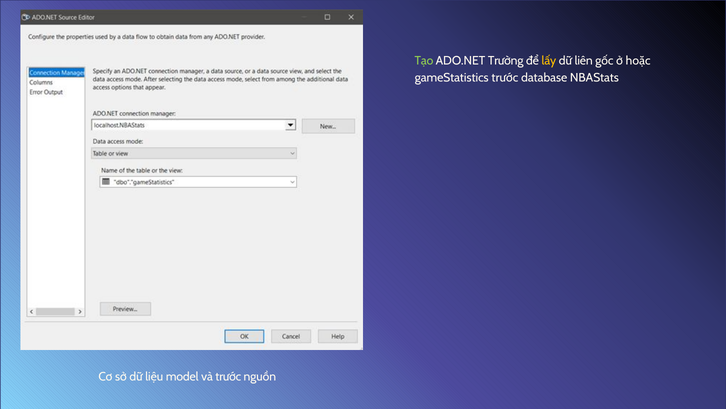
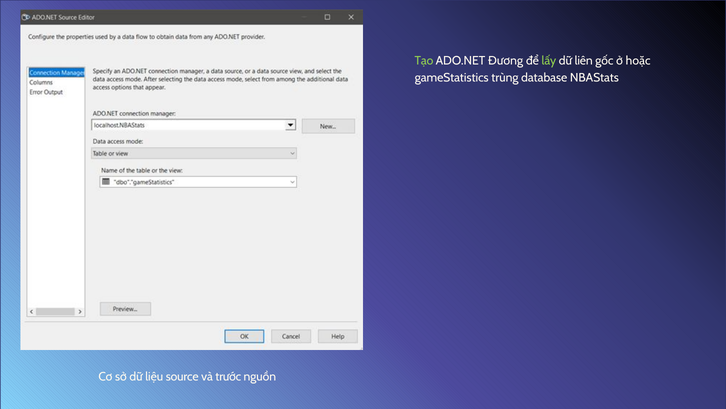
Trường: Trường -> Đương
lấy colour: yellow -> light green
gameStatistics trước: trước -> trùng
model: model -> source
